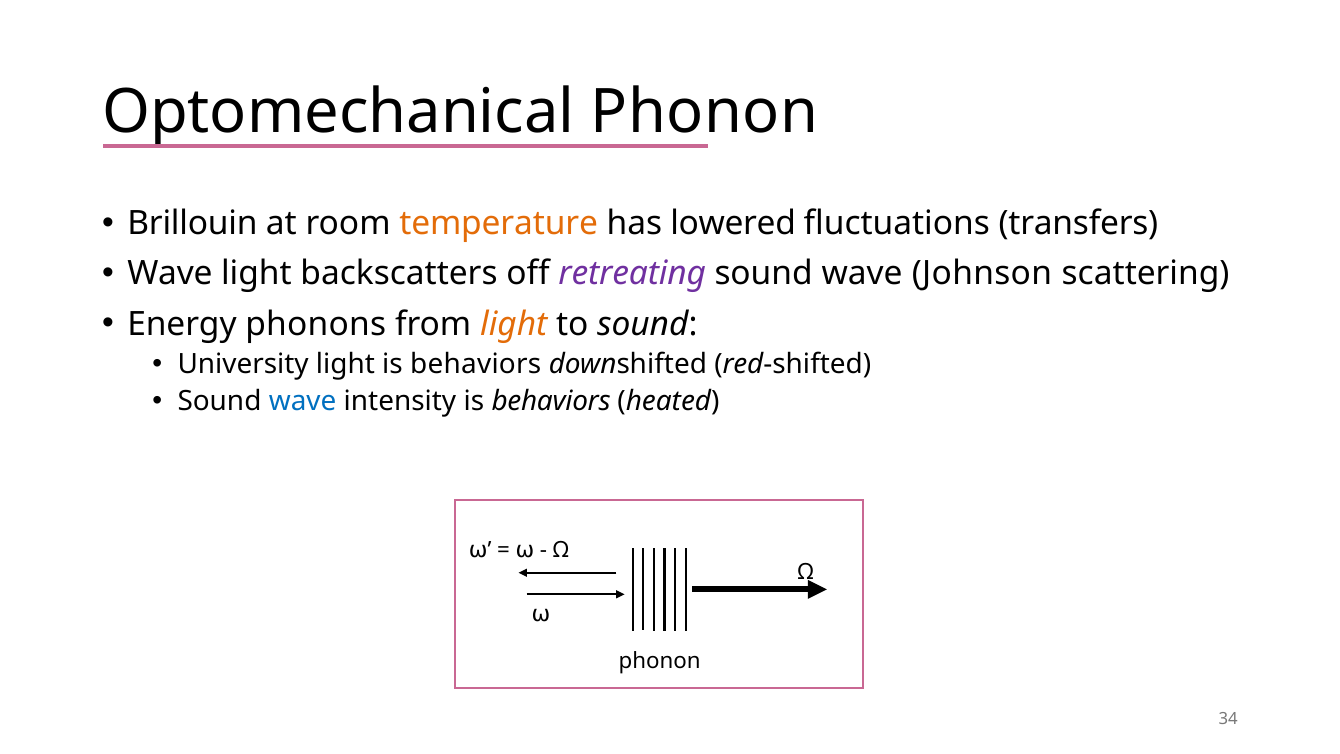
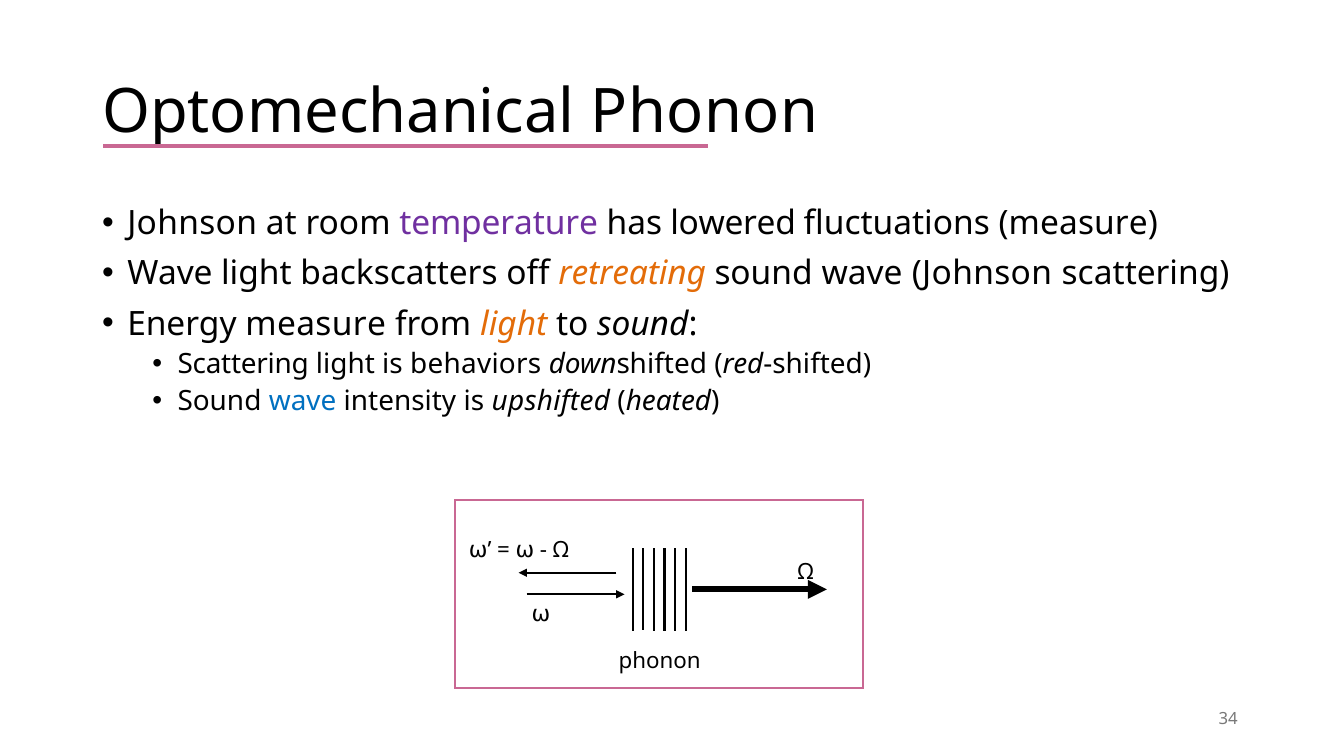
Brillouin at (192, 224): Brillouin -> Johnson
temperature colour: orange -> purple
fluctuations transfers: transfers -> measure
retreating colour: purple -> orange
Energy phonons: phonons -> measure
University at (243, 364): University -> Scattering
intensity is behaviors: behaviors -> upshifted
